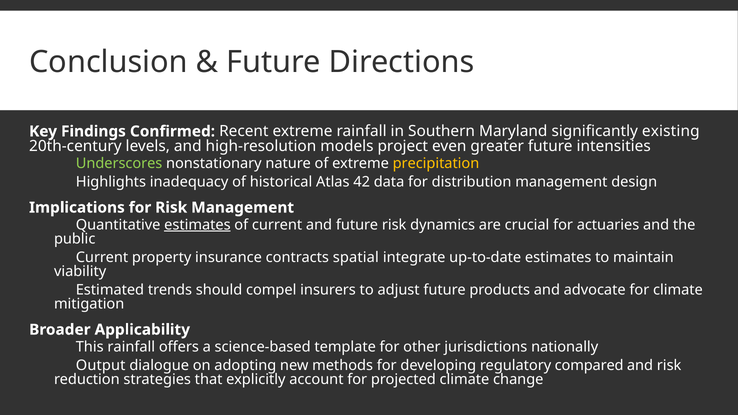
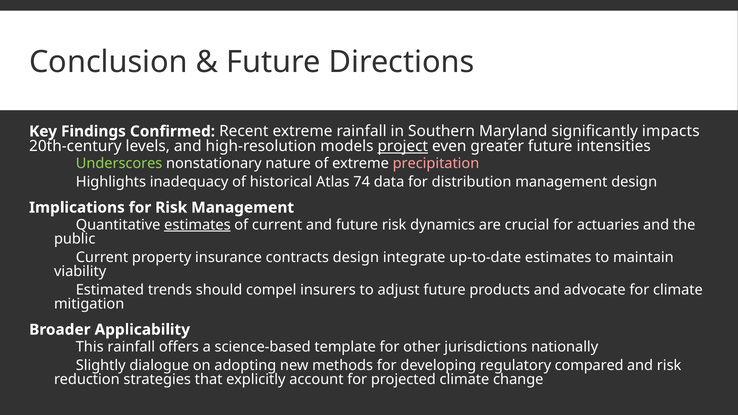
existing: existing -> impacts
project underline: none -> present
precipitation colour: yellow -> pink
42: 42 -> 74
contracts spatial: spatial -> design
Output: Output -> Slightly
